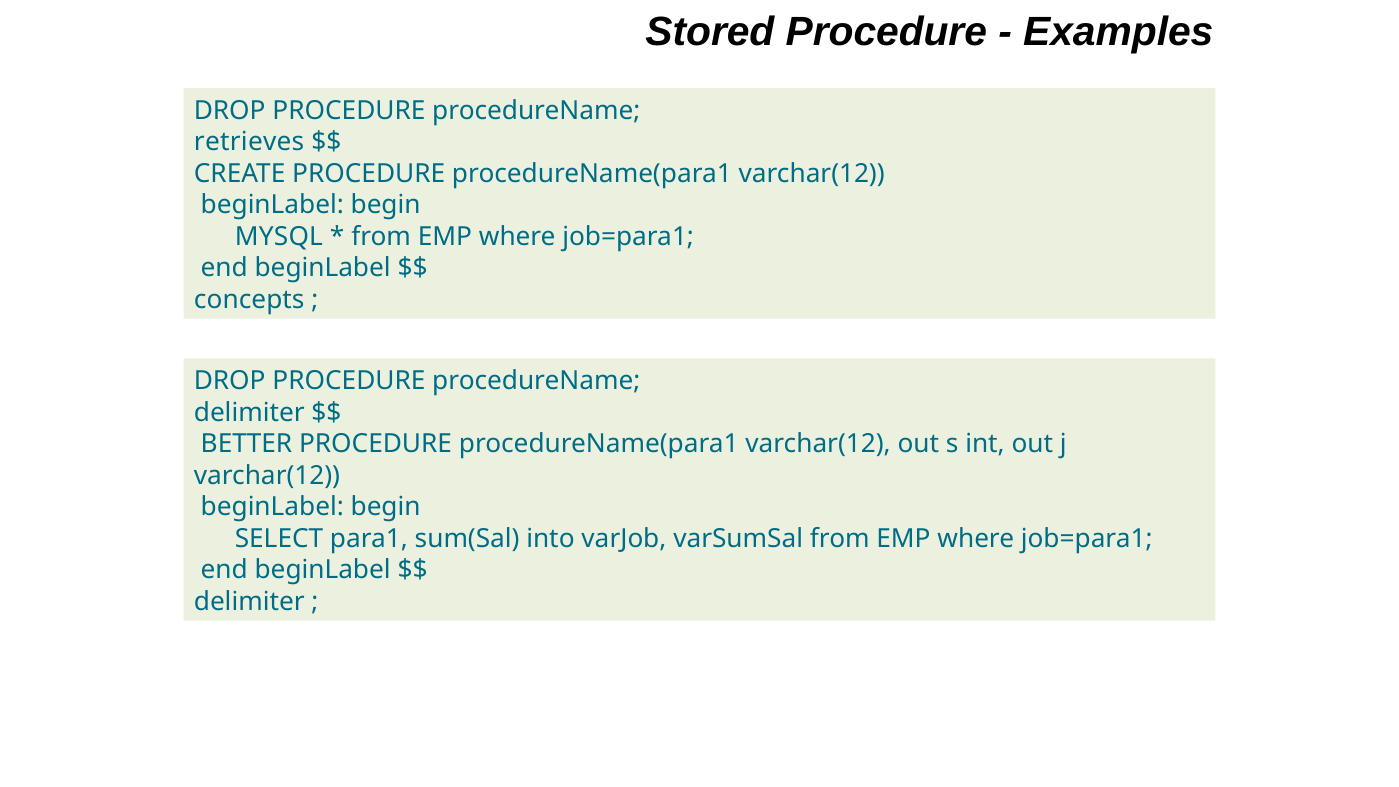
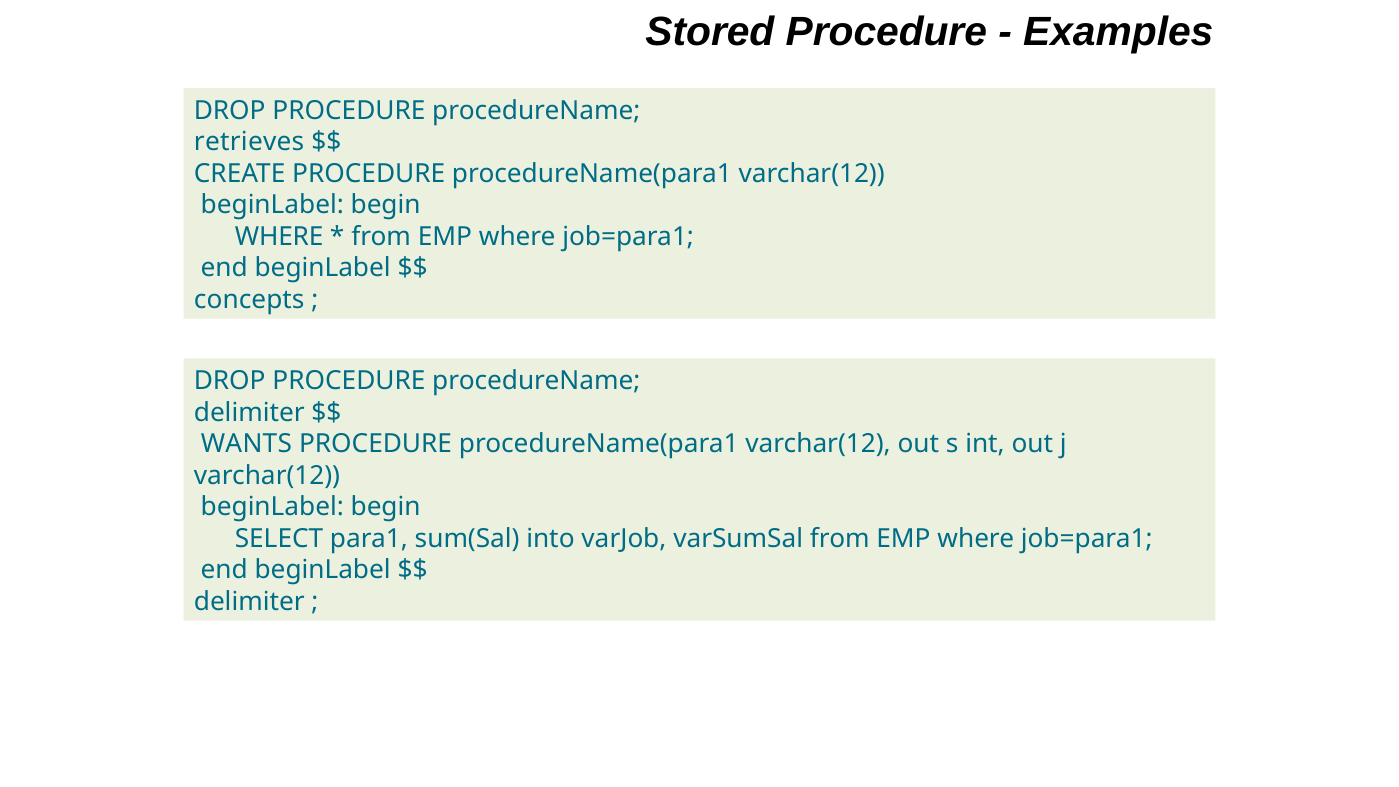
MYSQL at (279, 237): MYSQL -> WHERE
BETTER: BETTER -> WANTS
